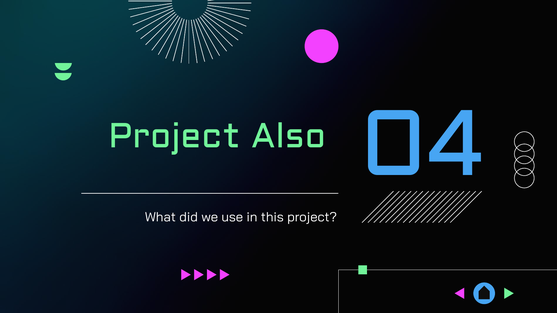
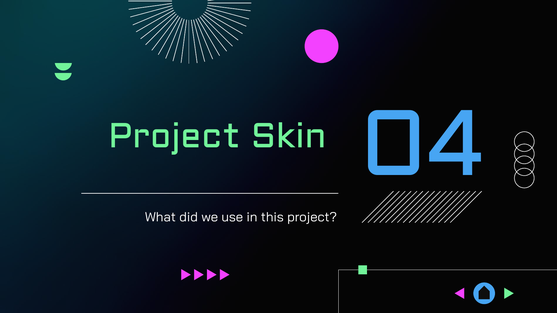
Also: Also -> Skin
